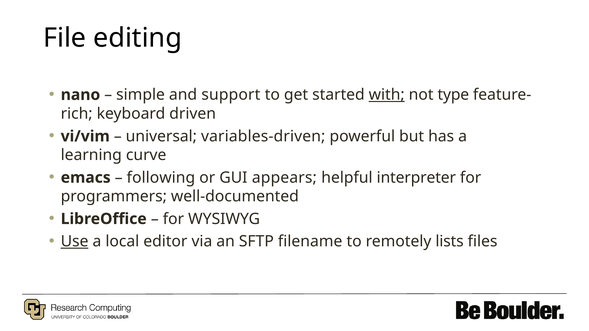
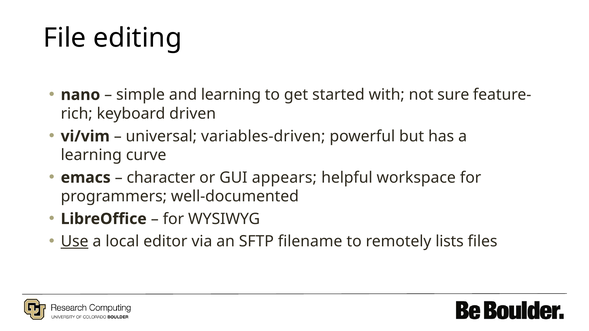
and support: support -> learning
with underline: present -> none
type: type -> sure
following: following -> character
interpreter: interpreter -> workspace
